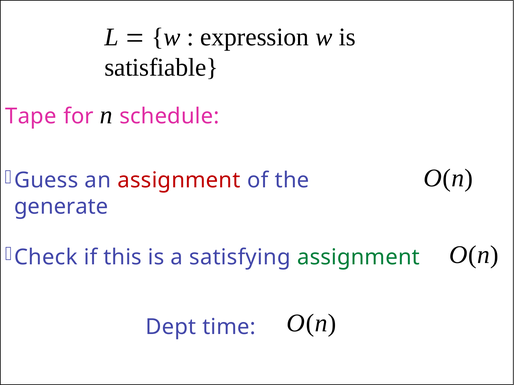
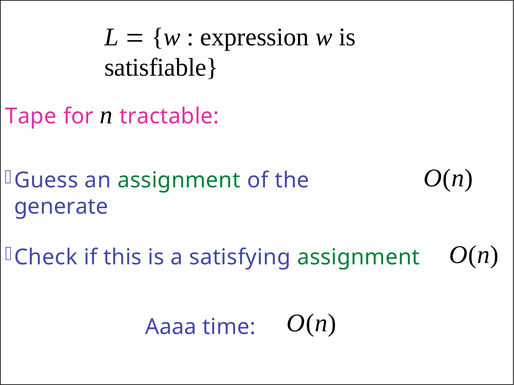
schedule: schedule -> tractable
assignment at (179, 181) colour: red -> green
Dept: Dept -> Aaaa
